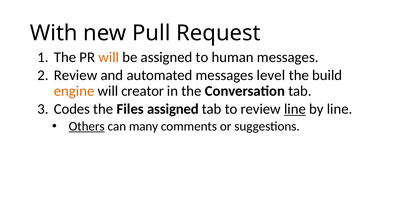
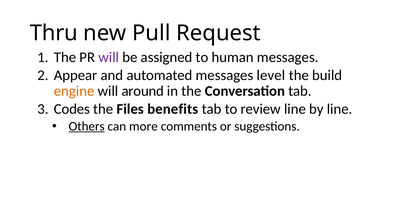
With: With -> Thru
will at (109, 57) colour: orange -> purple
Review at (76, 75): Review -> Appear
creator: creator -> around
Files assigned: assigned -> benefits
line at (295, 109) underline: present -> none
many: many -> more
